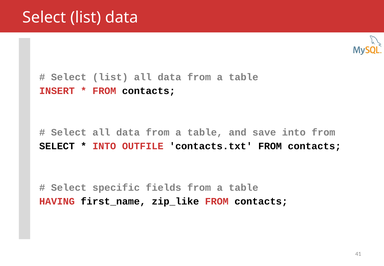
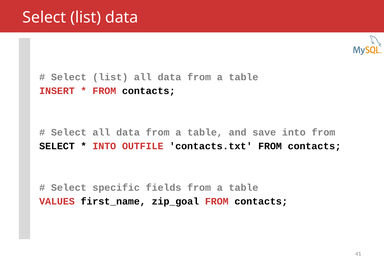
HAVING: HAVING -> VALUES
zip_like: zip_like -> zip_goal
